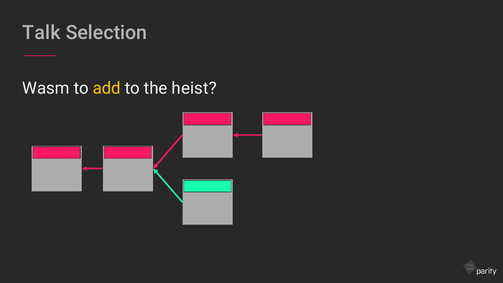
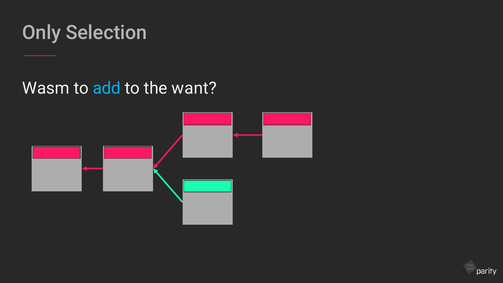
Talk: Talk -> Only
add colour: yellow -> light blue
heist: heist -> want
